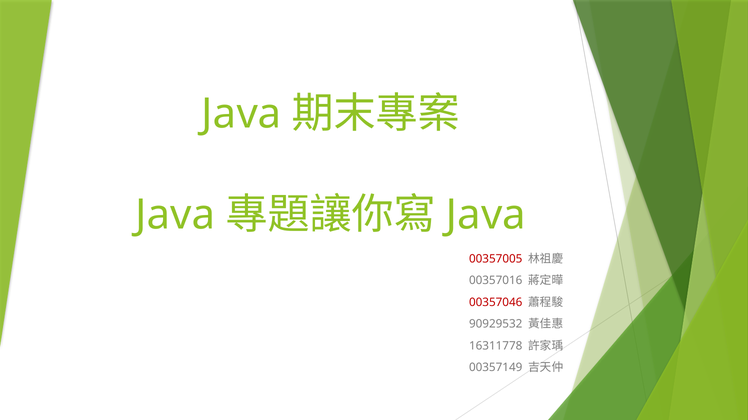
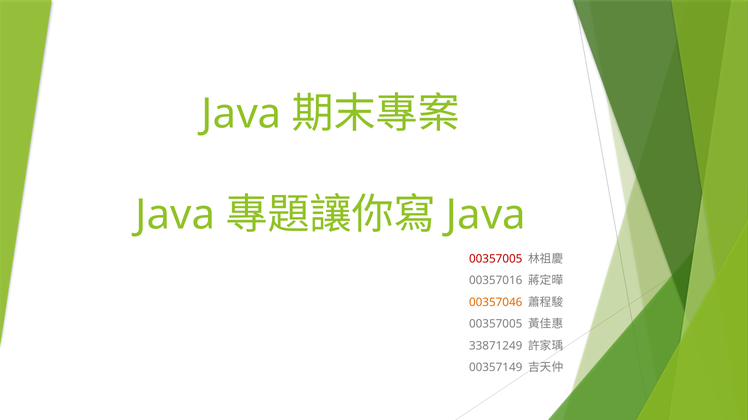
00357046 colour: red -> orange
90929532 at (496, 325): 90929532 -> 00357005
16311778: 16311778 -> 33871249
